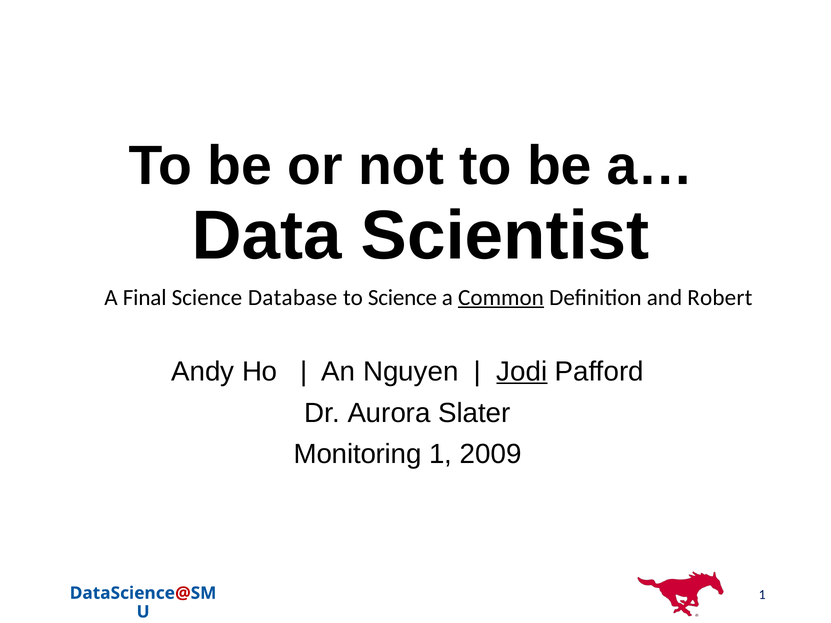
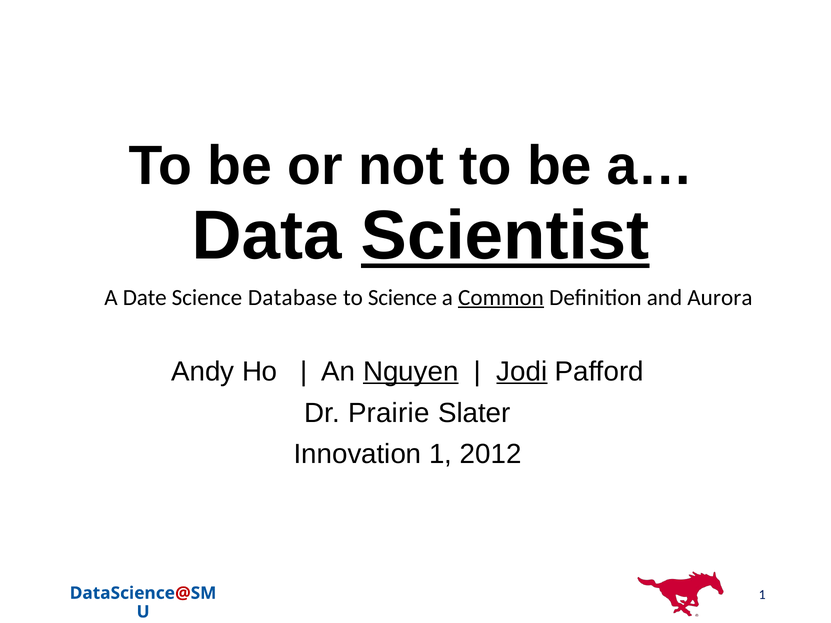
Scientist underline: none -> present
Final: Final -> Date
Robert: Robert -> Aurora
Nguyen underline: none -> present
Aurora: Aurora -> Prairie
Monitoring: Monitoring -> Innovation
2009: 2009 -> 2012
